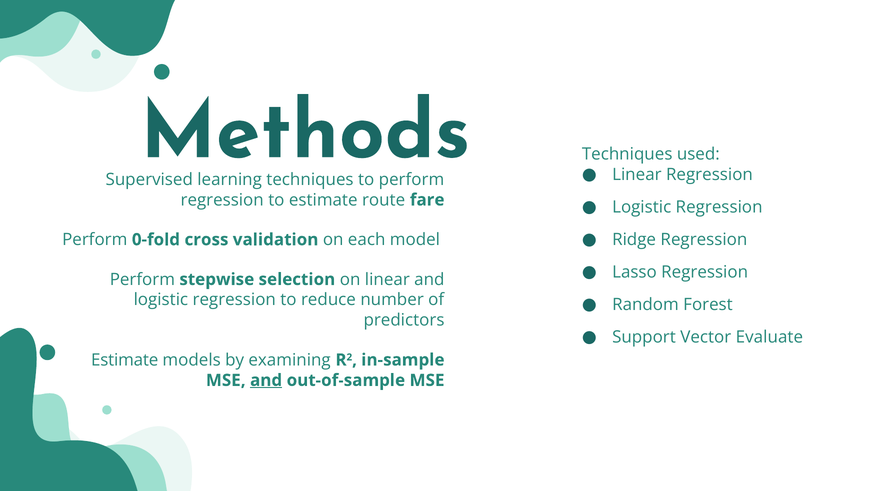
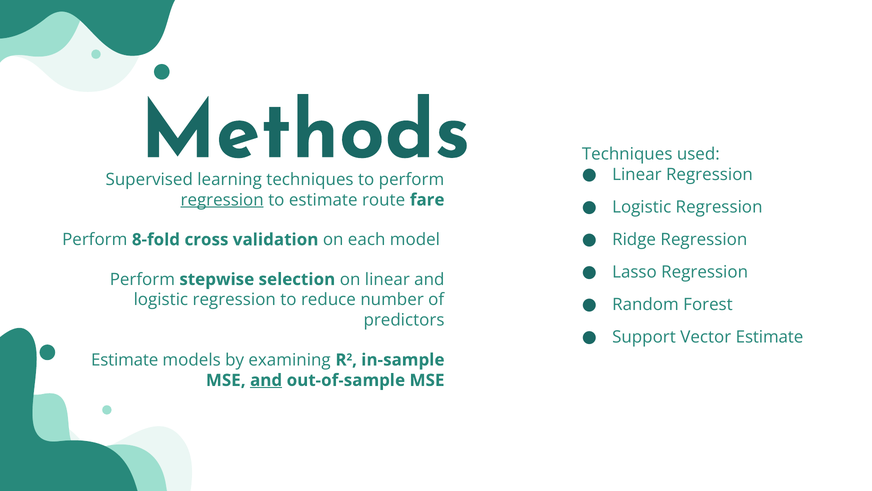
regression at (222, 200) underline: none -> present
0-fold: 0-fold -> 8-fold
Vector Evaluate: Evaluate -> Estimate
